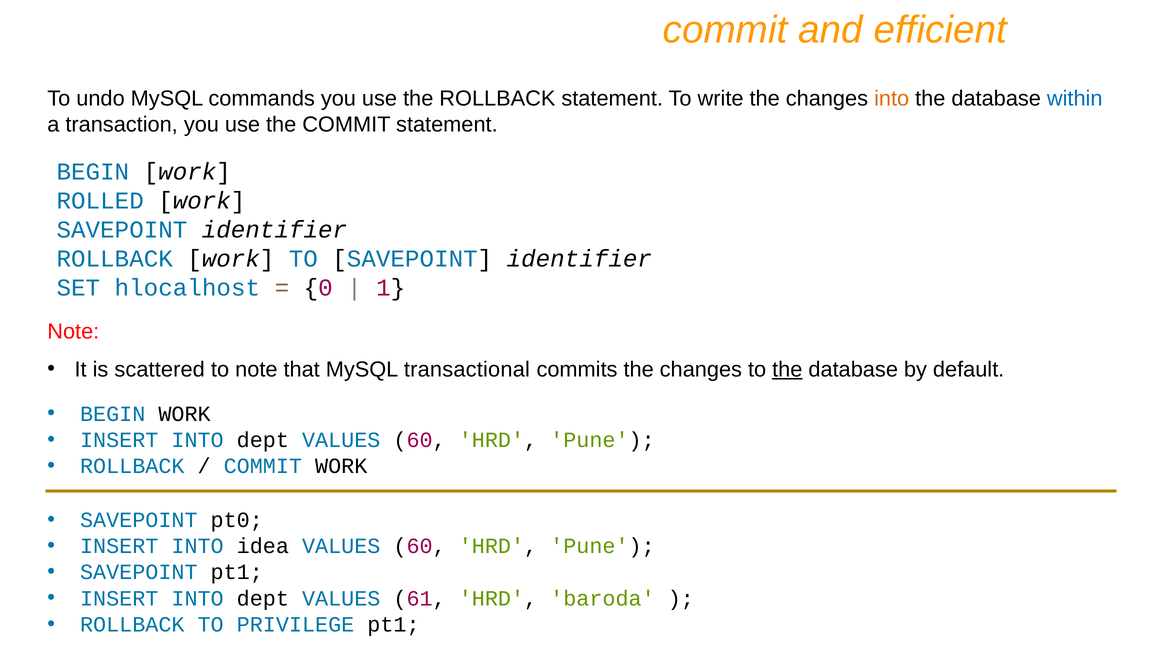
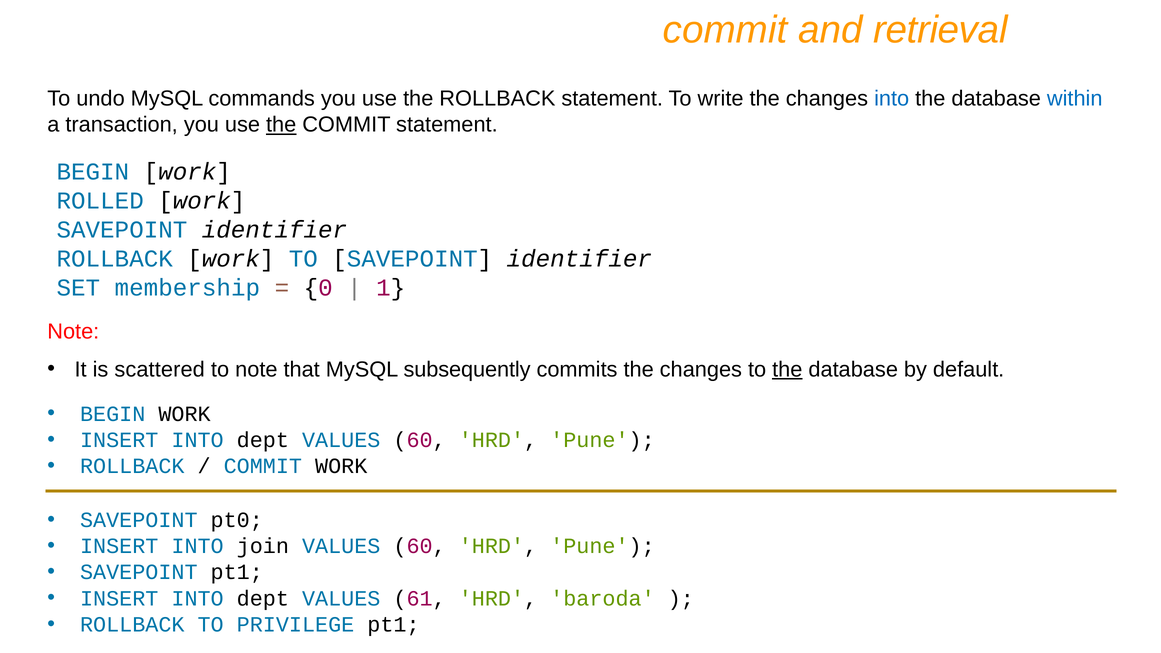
efficient: efficient -> retrieval
into at (892, 99) colour: orange -> blue
the at (281, 125) underline: none -> present
hlocalhost: hlocalhost -> membership
transactional: transactional -> subsequently
idea: idea -> join
